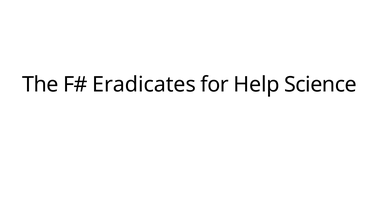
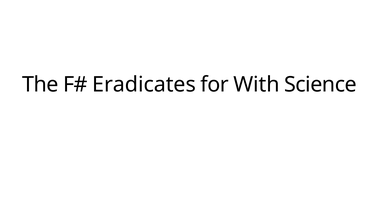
Help: Help -> With
